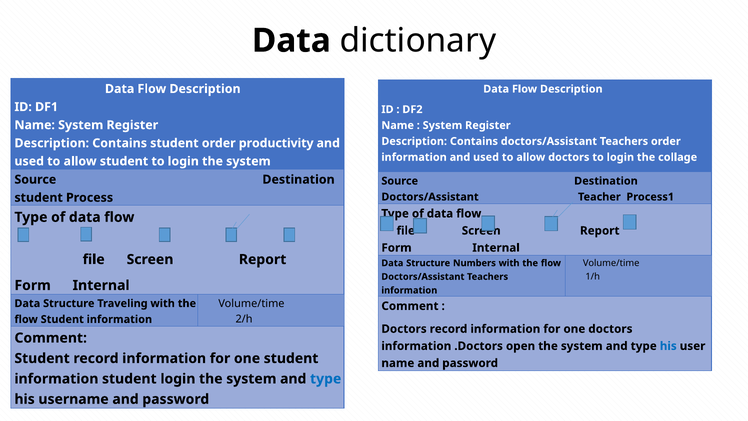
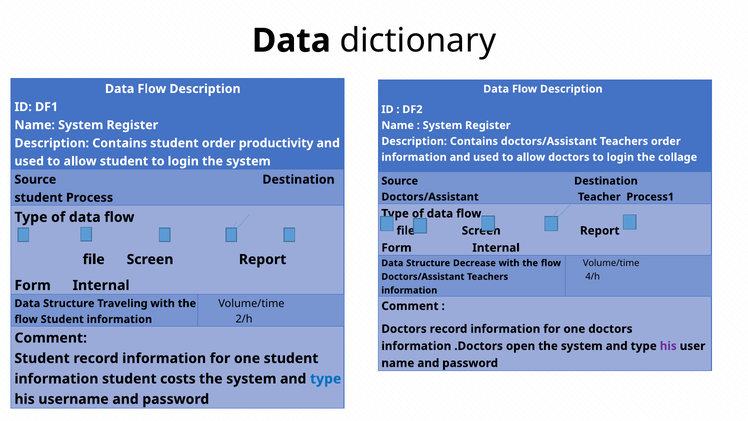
Numbers: Numbers -> Decrease
1/h: 1/h -> 4/h
his at (668, 346) colour: blue -> purple
student login: login -> costs
